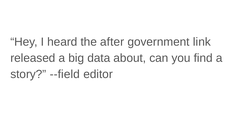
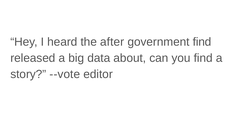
government link: link -> find
--field: --field -> --vote
